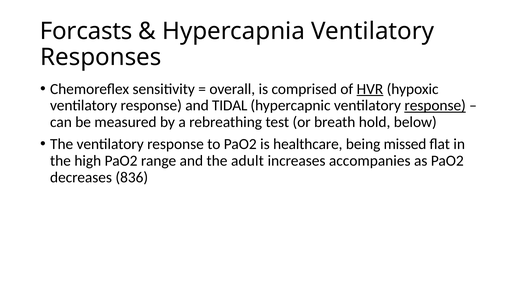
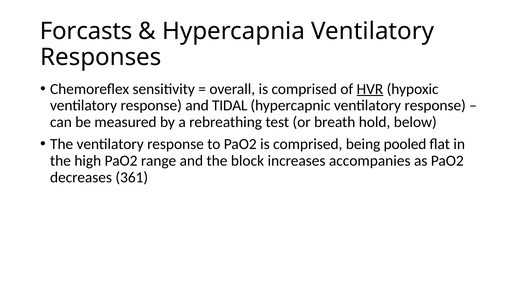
response at (435, 106) underline: present -> none
PaO2 is healthcare: healthcare -> comprised
missed: missed -> pooled
adult: adult -> block
836: 836 -> 361
